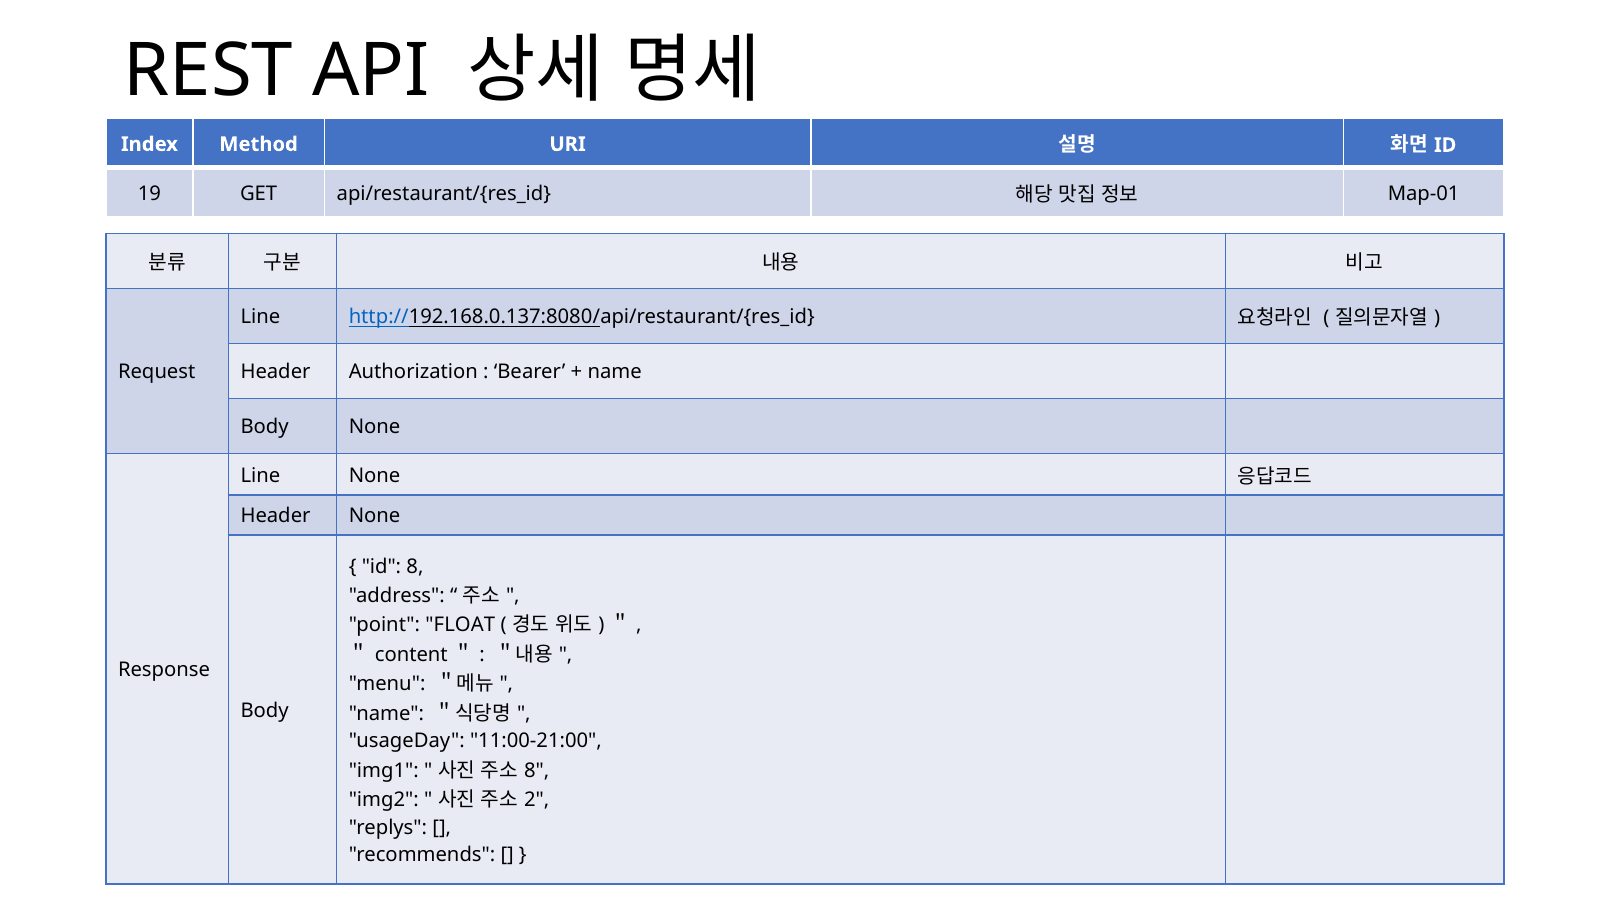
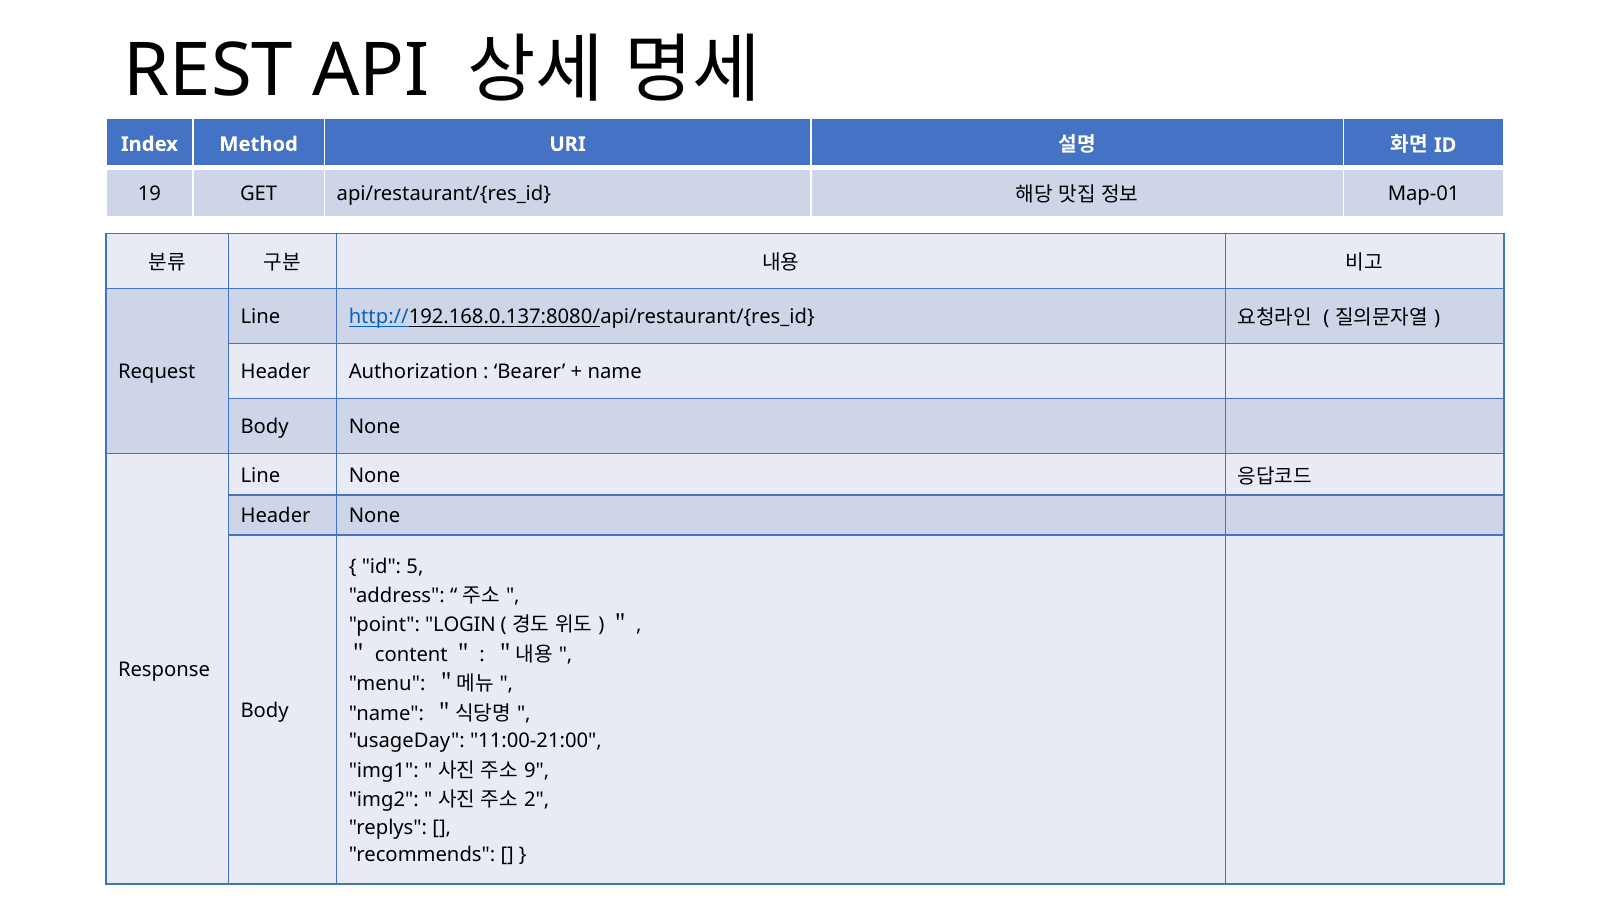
id 8: 8 -> 5
FLOAT: FLOAT -> LOGIN
8 at (537, 770): 8 -> 9
